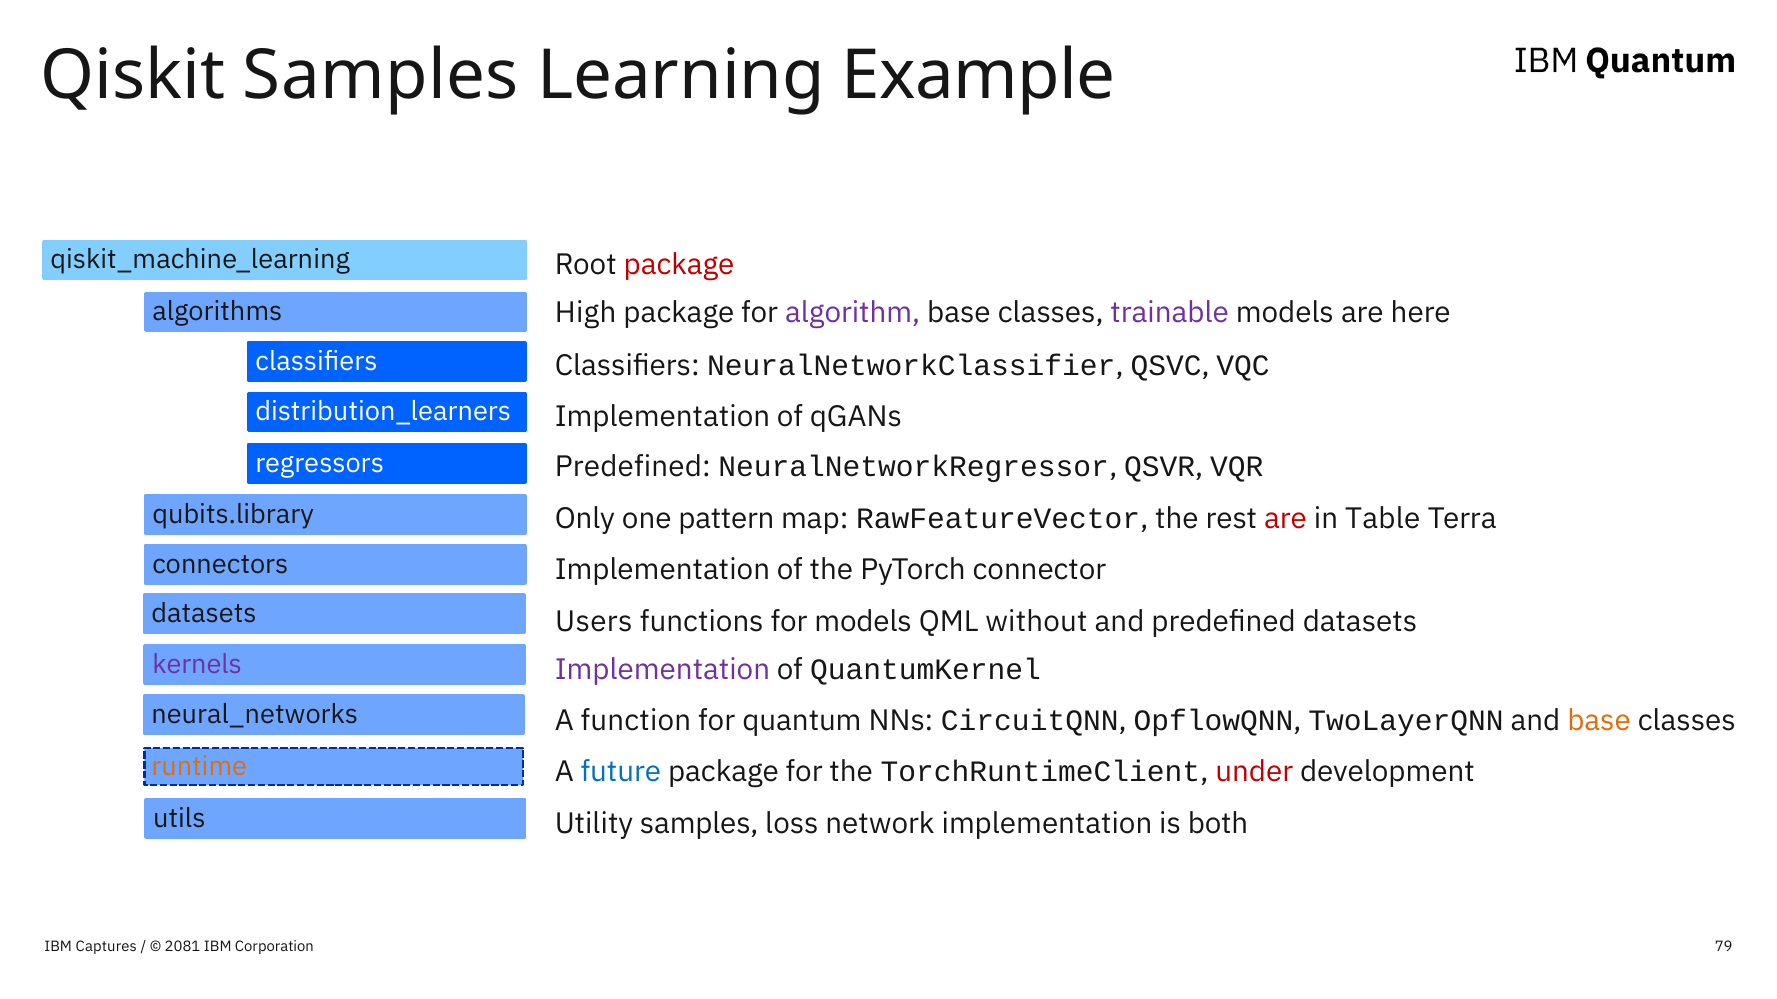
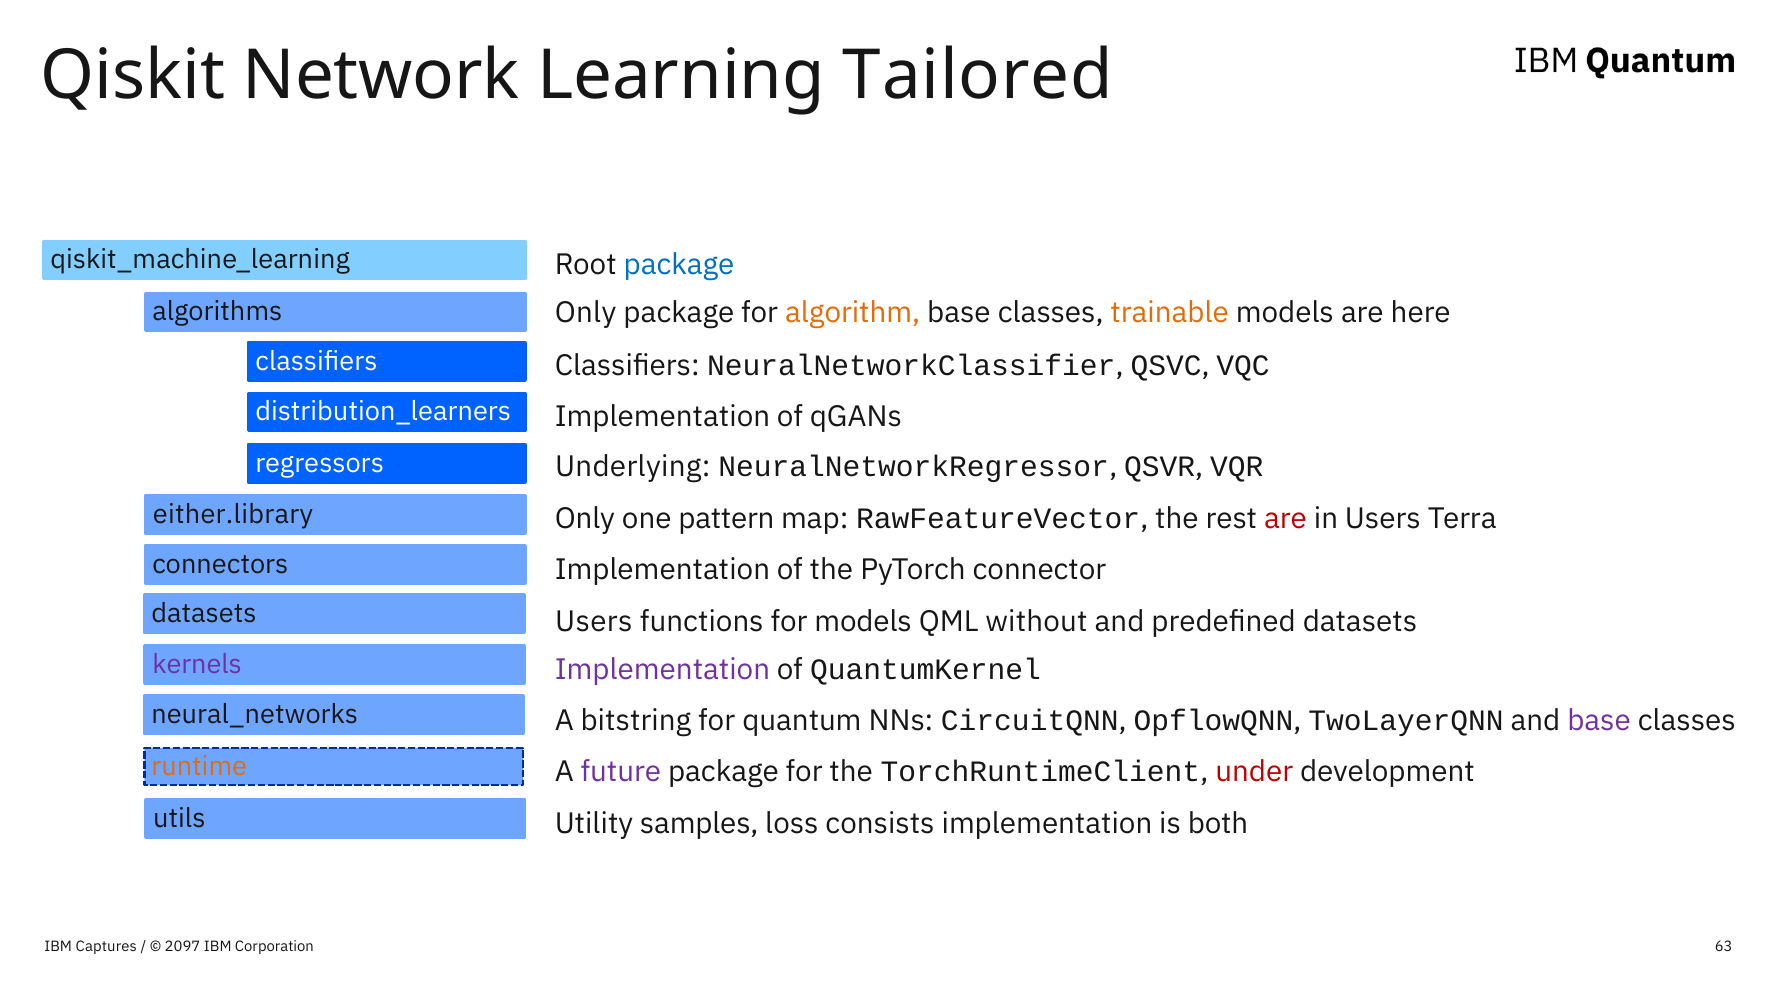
Qiskit Samples: Samples -> Network
Example: Example -> Tailored
package at (679, 265) colour: red -> blue
High at (586, 313): High -> Only
algorithm colour: purple -> orange
trainable colour: purple -> orange
Predefined at (633, 467): Predefined -> Underlying
qubits.library: qubits.library -> either.library
in Table: Table -> Users
function: function -> bitstring
base at (1599, 721) colour: orange -> purple
future colour: blue -> purple
network: network -> consists
2081: 2081 -> 2097
79: 79 -> 63
